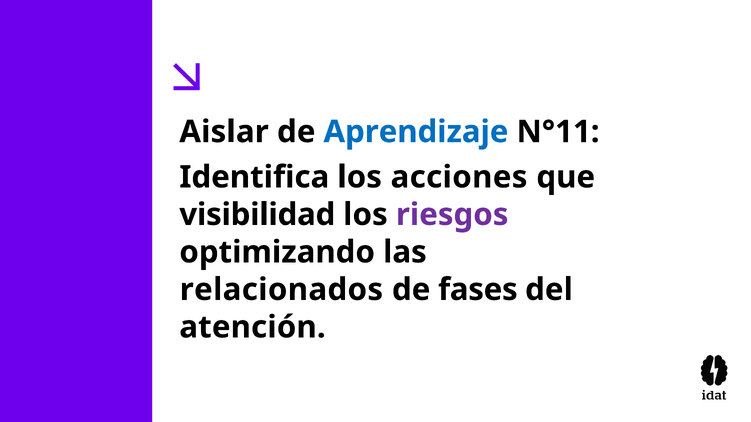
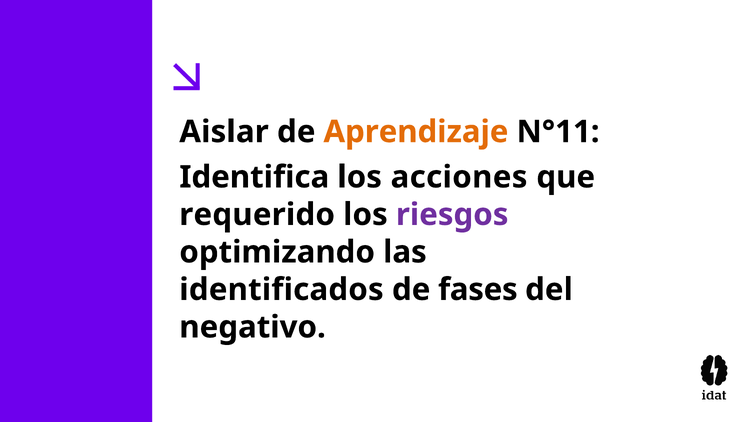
Aprendizaje colour: blue -> orange
visibilidad: visibilidad -> requerido
relacionados: relacionados -> identificados
atención: atención -> negativo
